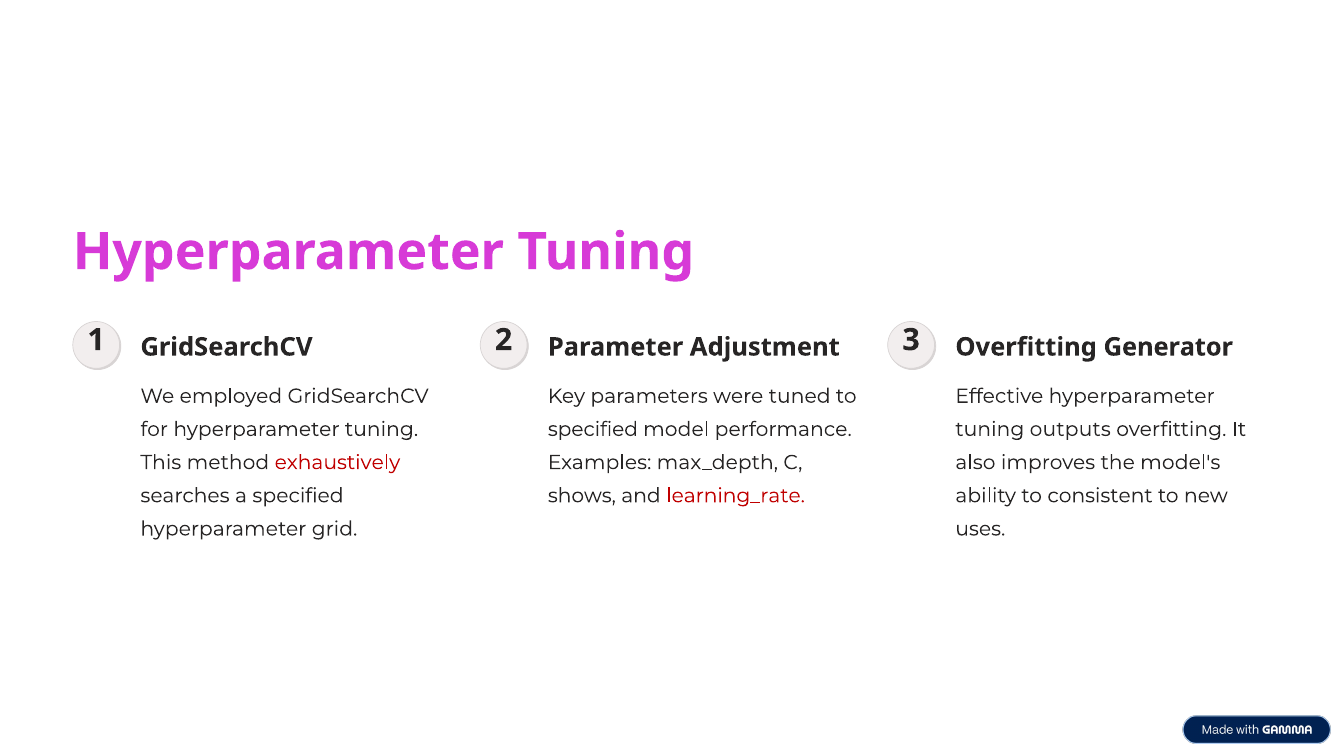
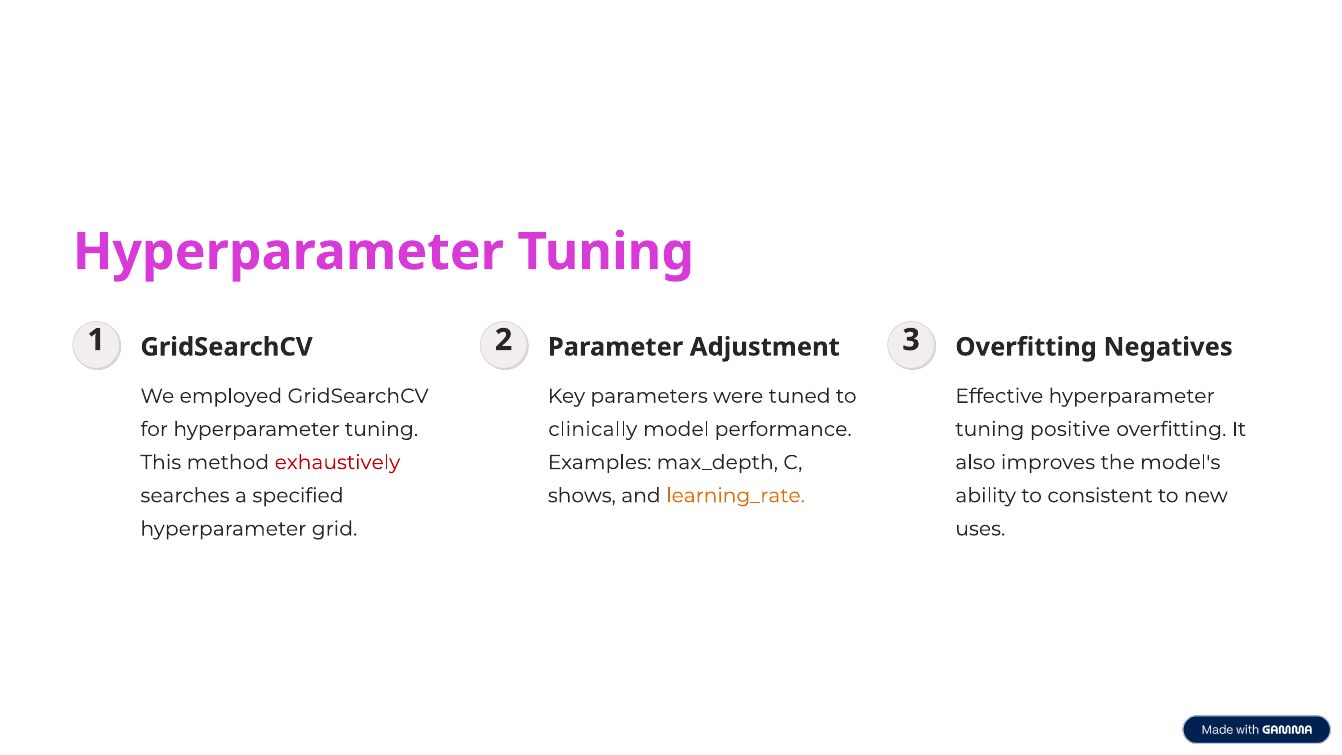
Generator: Generator -> Negatives
specified at (593, 429): specified -> clinically
outputs: outputs -> positive
learning_rate colour: red -> orange
